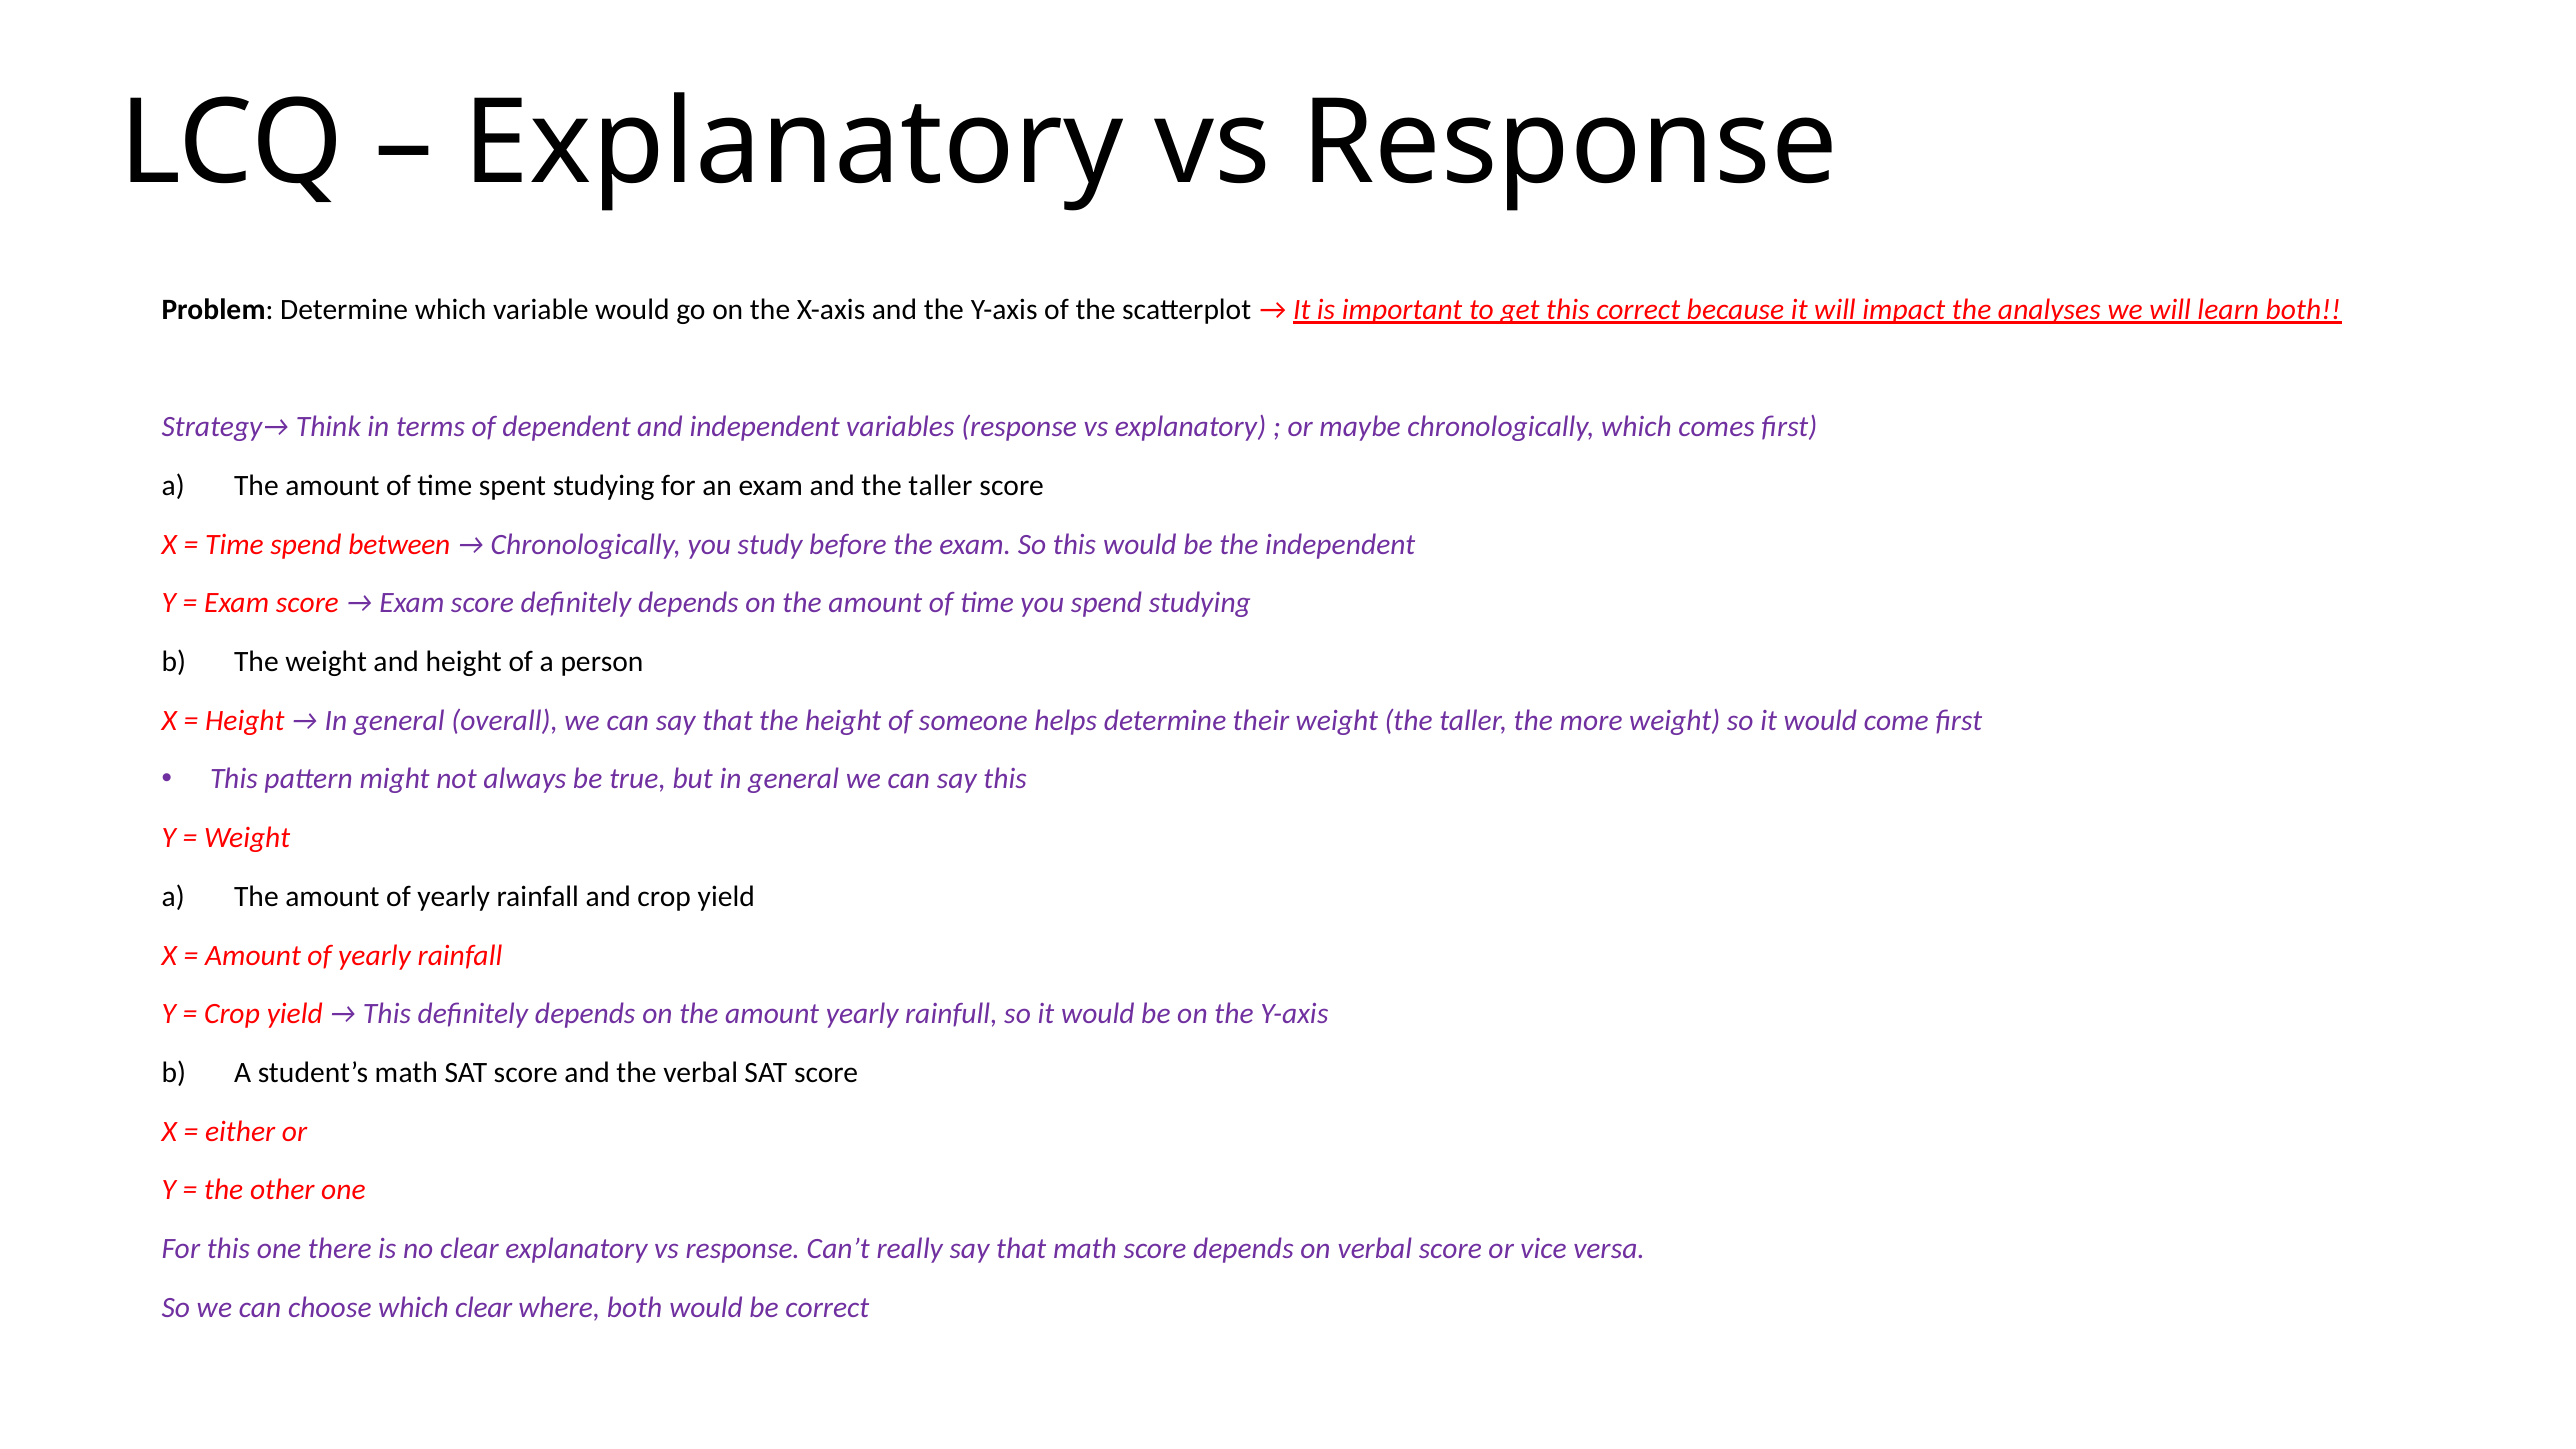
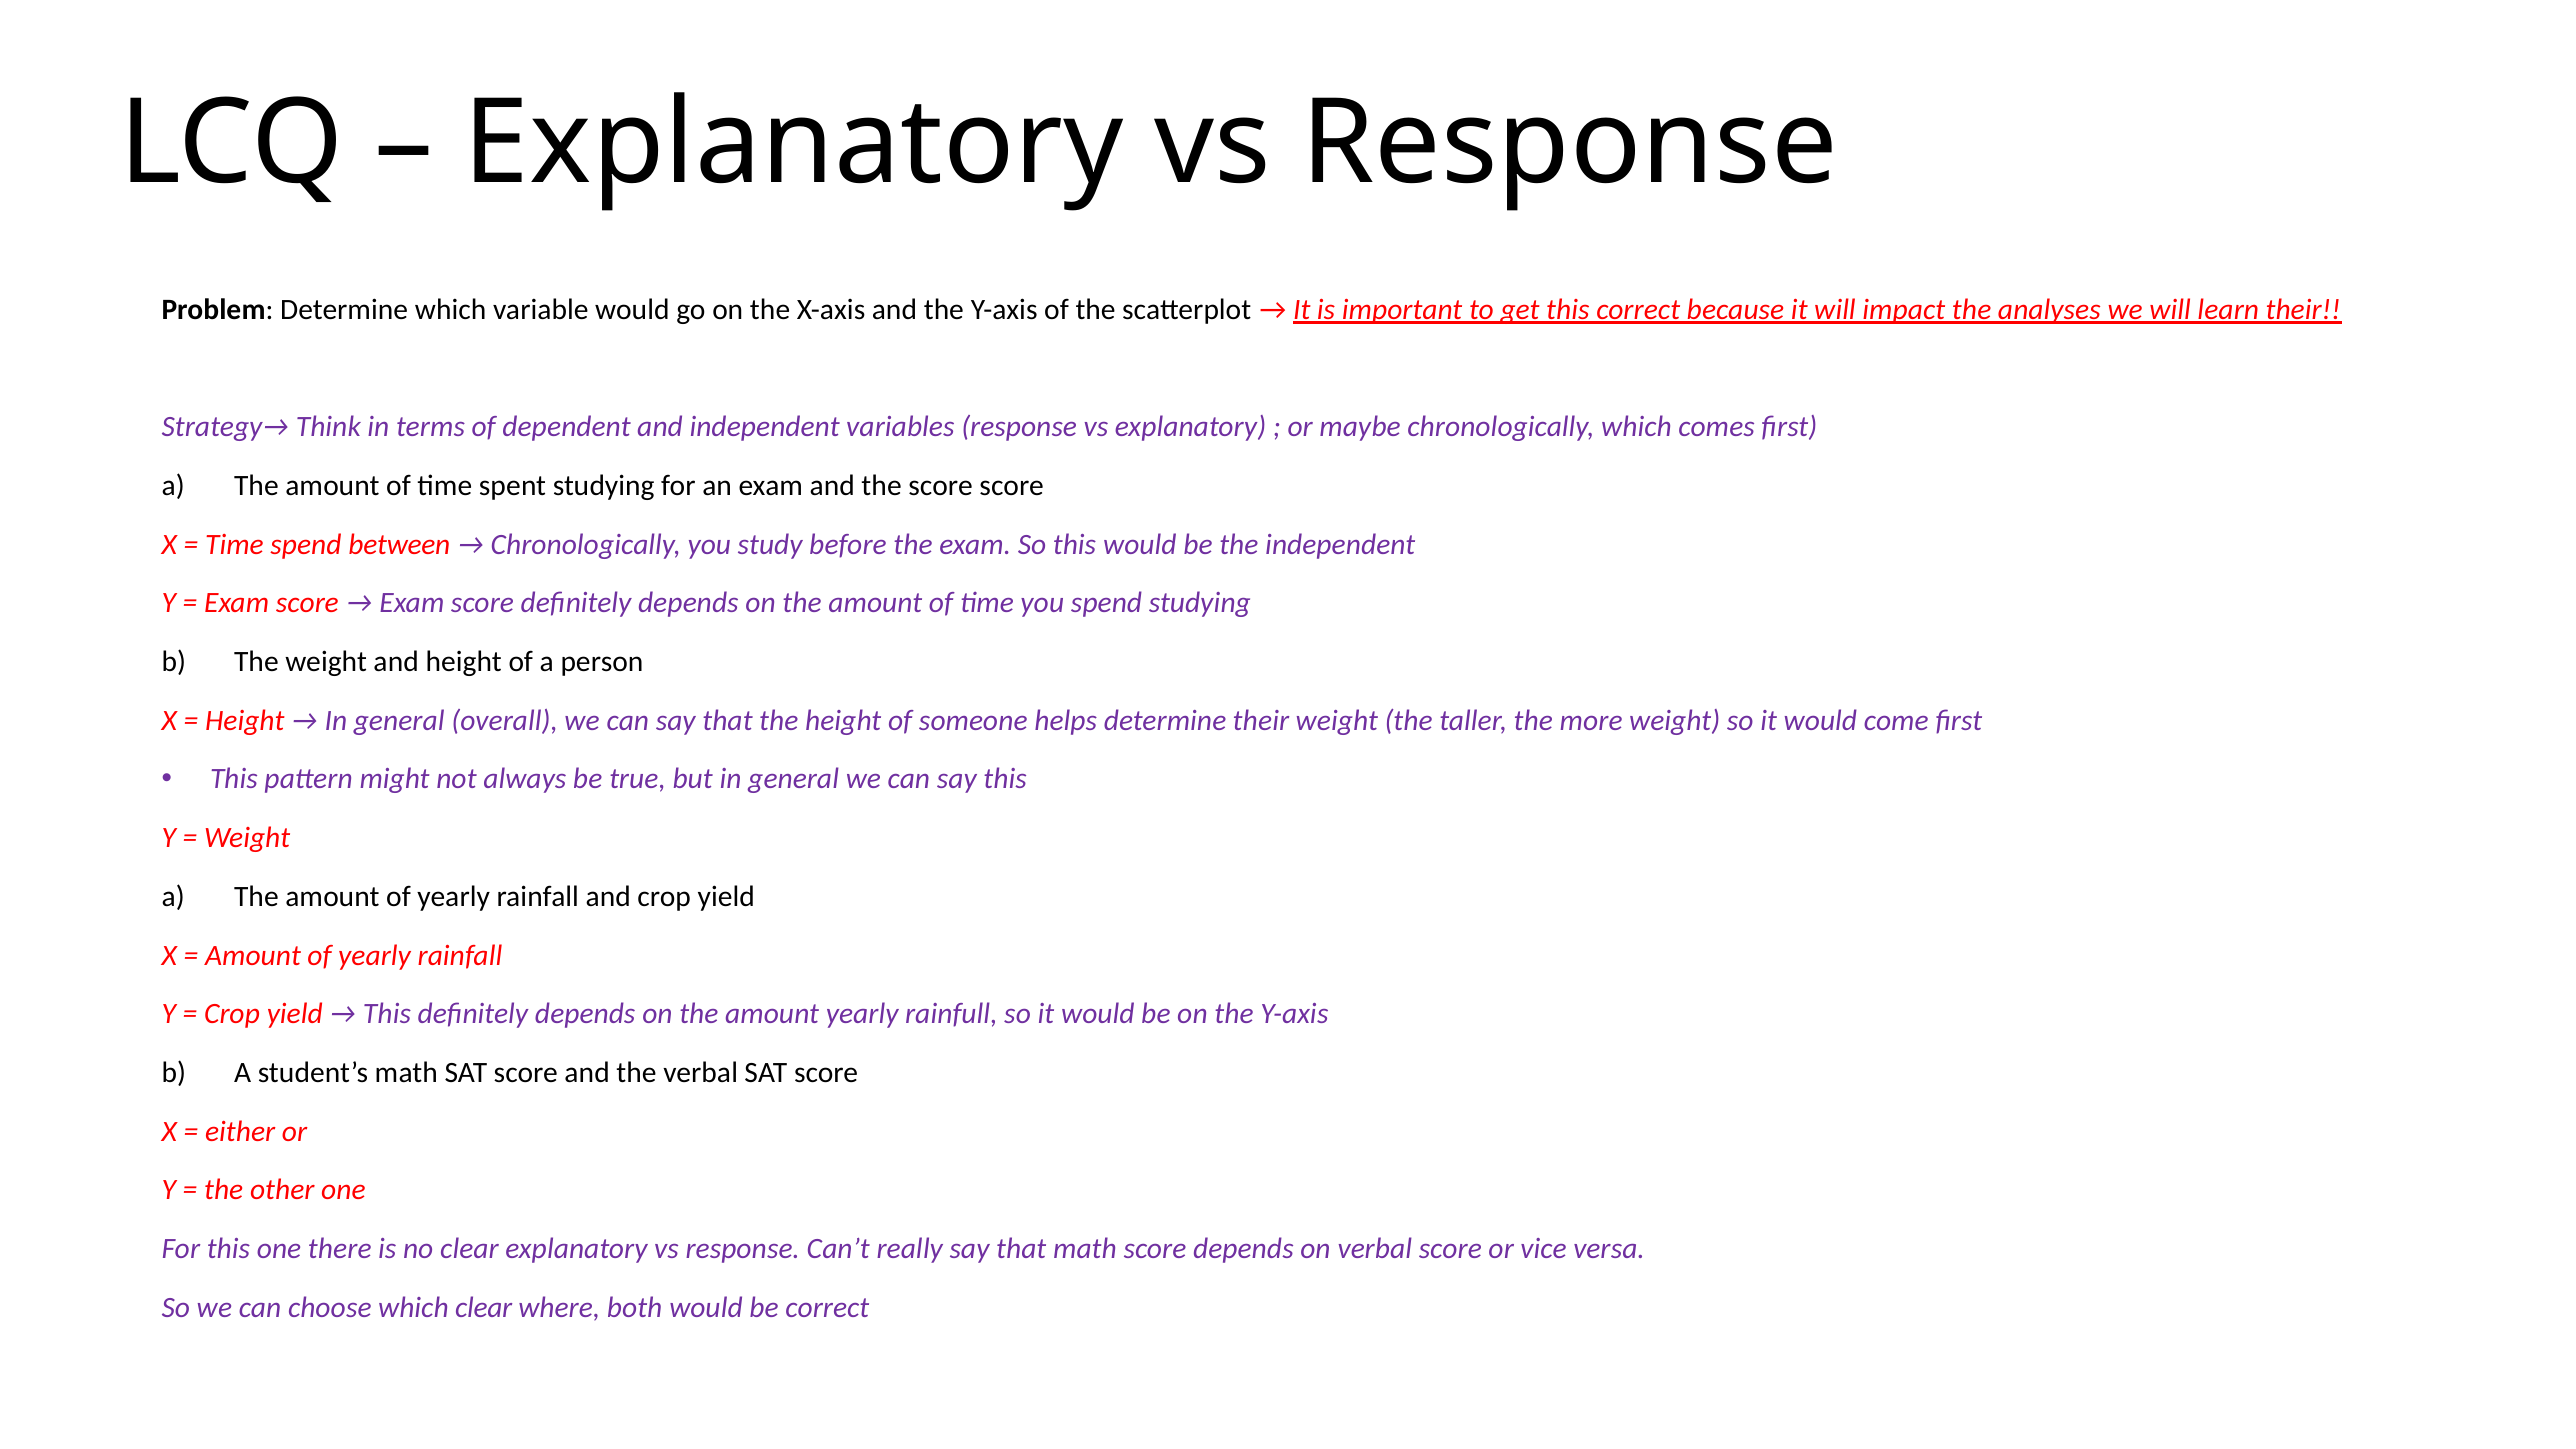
learn both: both -> their
and the taller: taller -> score
